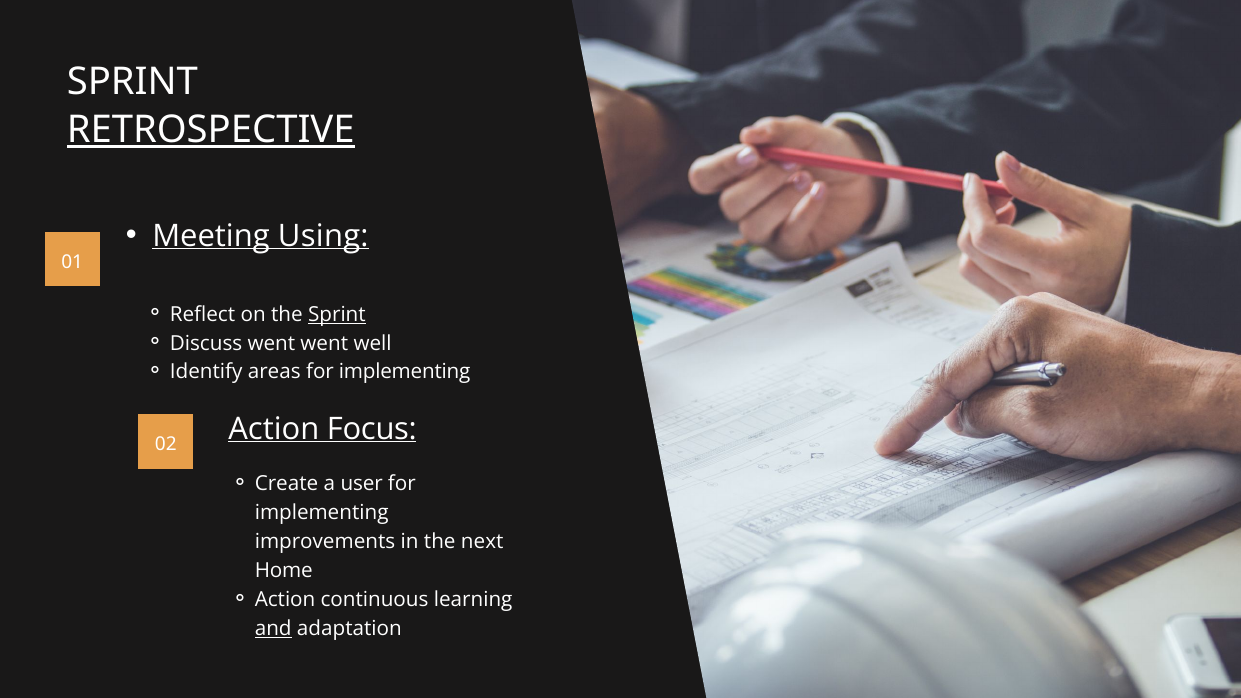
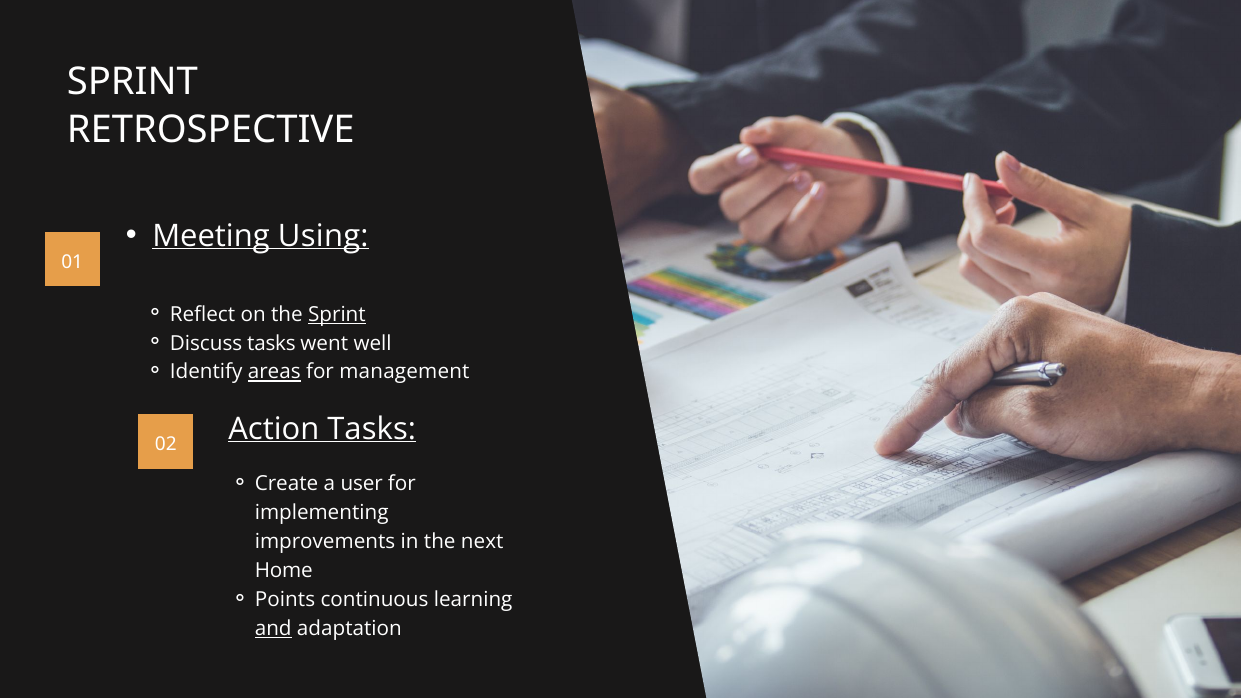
RETROSPECTIVE underline: present -> none
Discuss went: went -> tasks
areas underline: none -> present
implementing at (405, 372): implementing -> management
Action Focus: Focus -> Tasks
Action at (285, 600): Action -> Points
